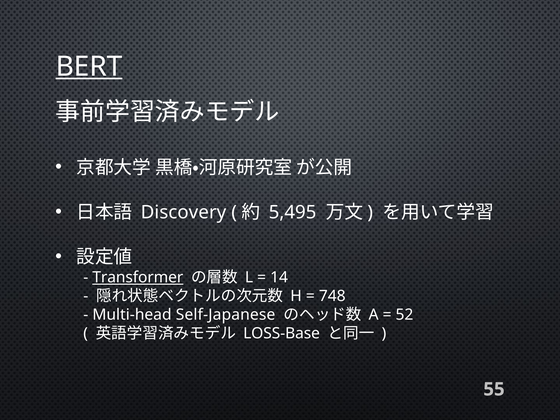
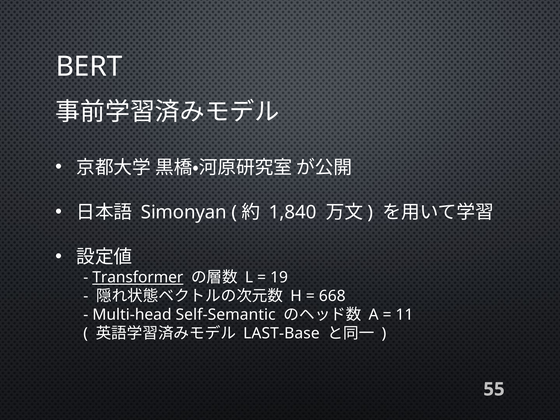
BERT underline: present -> none
Discovery: Discovery -> Simonyan
5,495: 5,495 -> 1,840
14: 14 -> 19
748: 748 -> 668
Self-Japanese: Self-Japanese -> Self-Semantic
52: 52 -> 11
LOSS-Base: LOSS-Base -> LAST-Base
